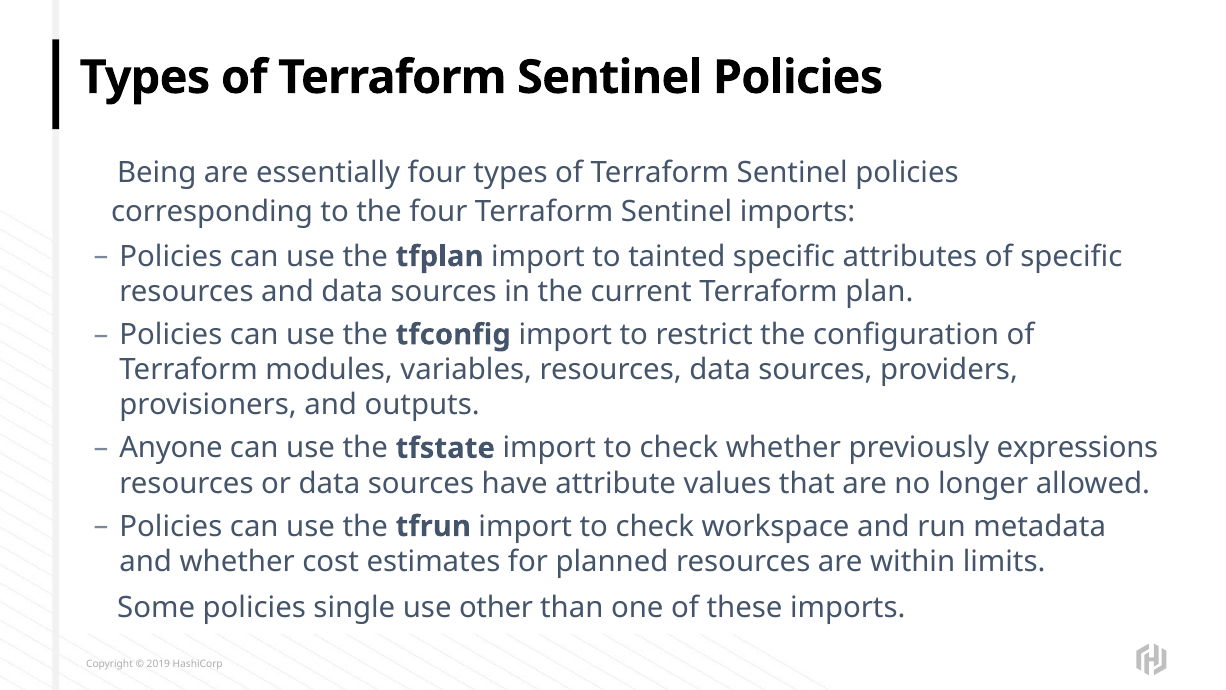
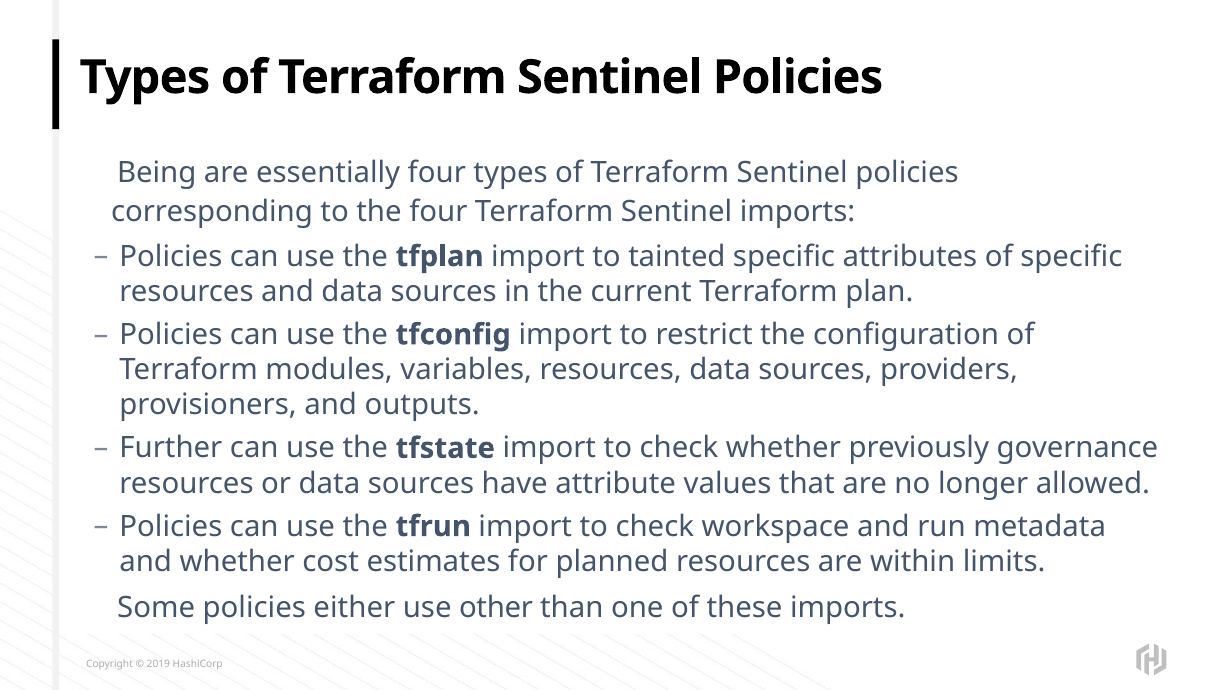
Anyone: Anyone -> Further
expressions: expressions -> governance
single: single -> either
